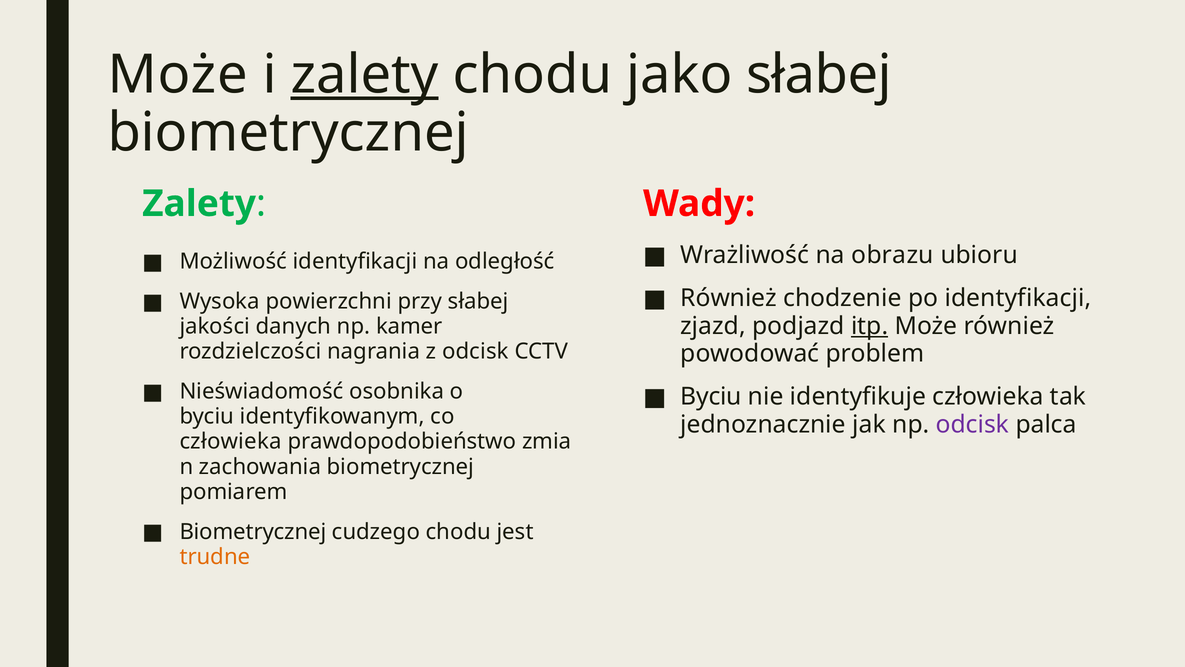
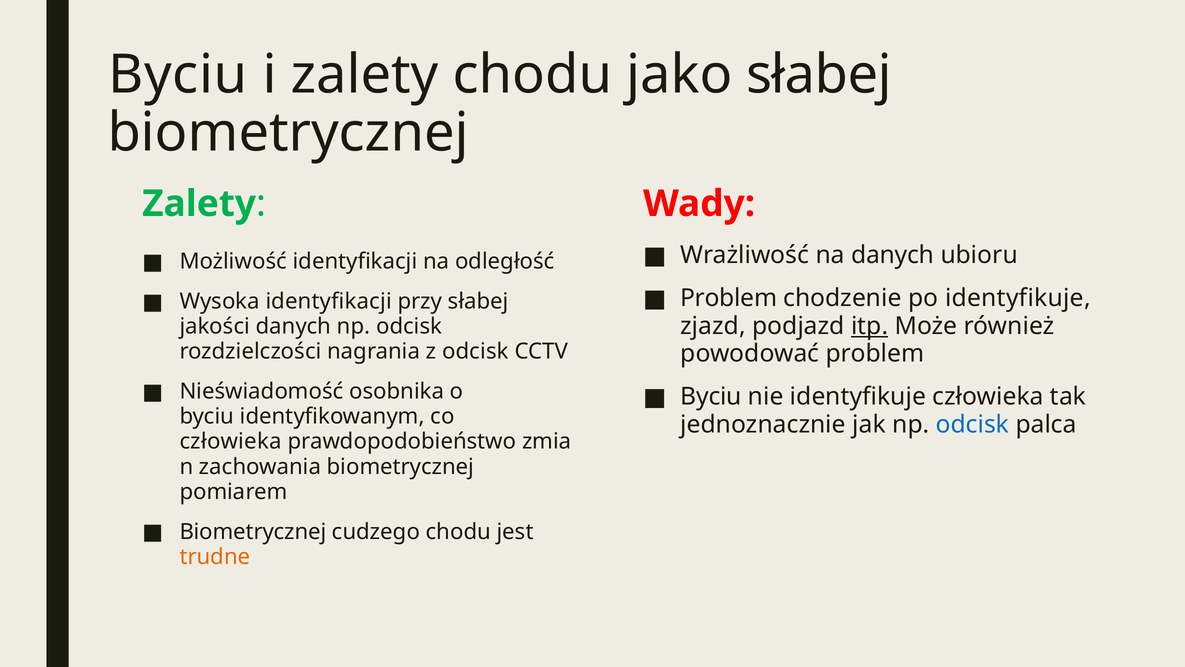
Może at (178, 75): Może -> Byciu
zalety at (365, 75) underline: present -> none
na obrazu: obrazu -> danych
Również at (729, 298): Również -> Problem
po identyfikacji: identyfikacji -> identyfikuje
Wysoka powierzchni: powierzchni -> identyfikacji
danych np kamer: kamer -> odcisk
odcisk at (972, 424) colour: purple -> blue
